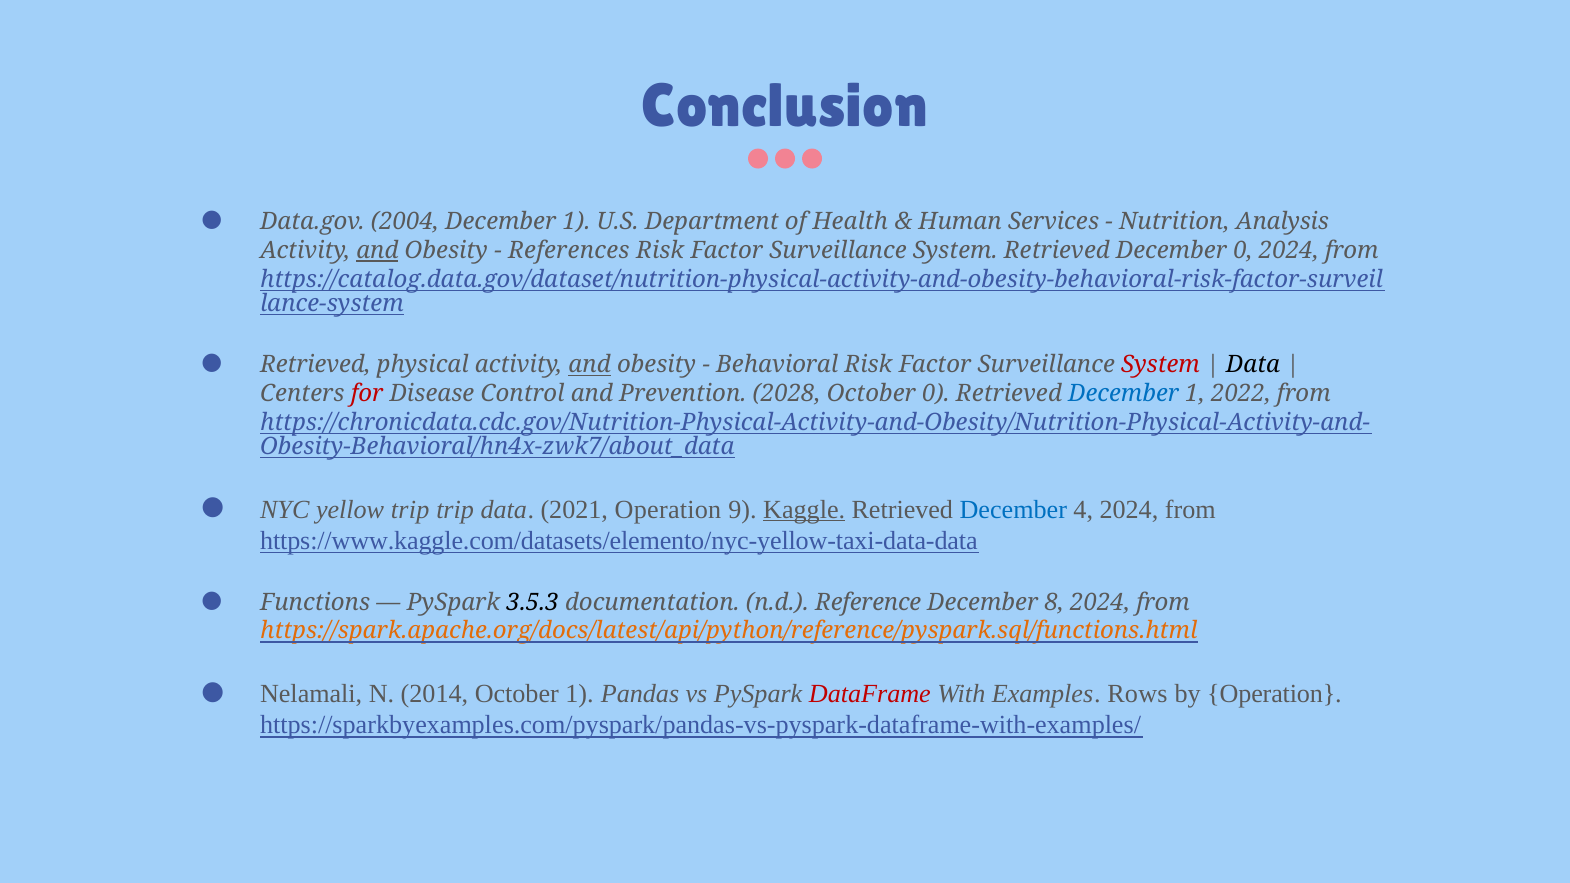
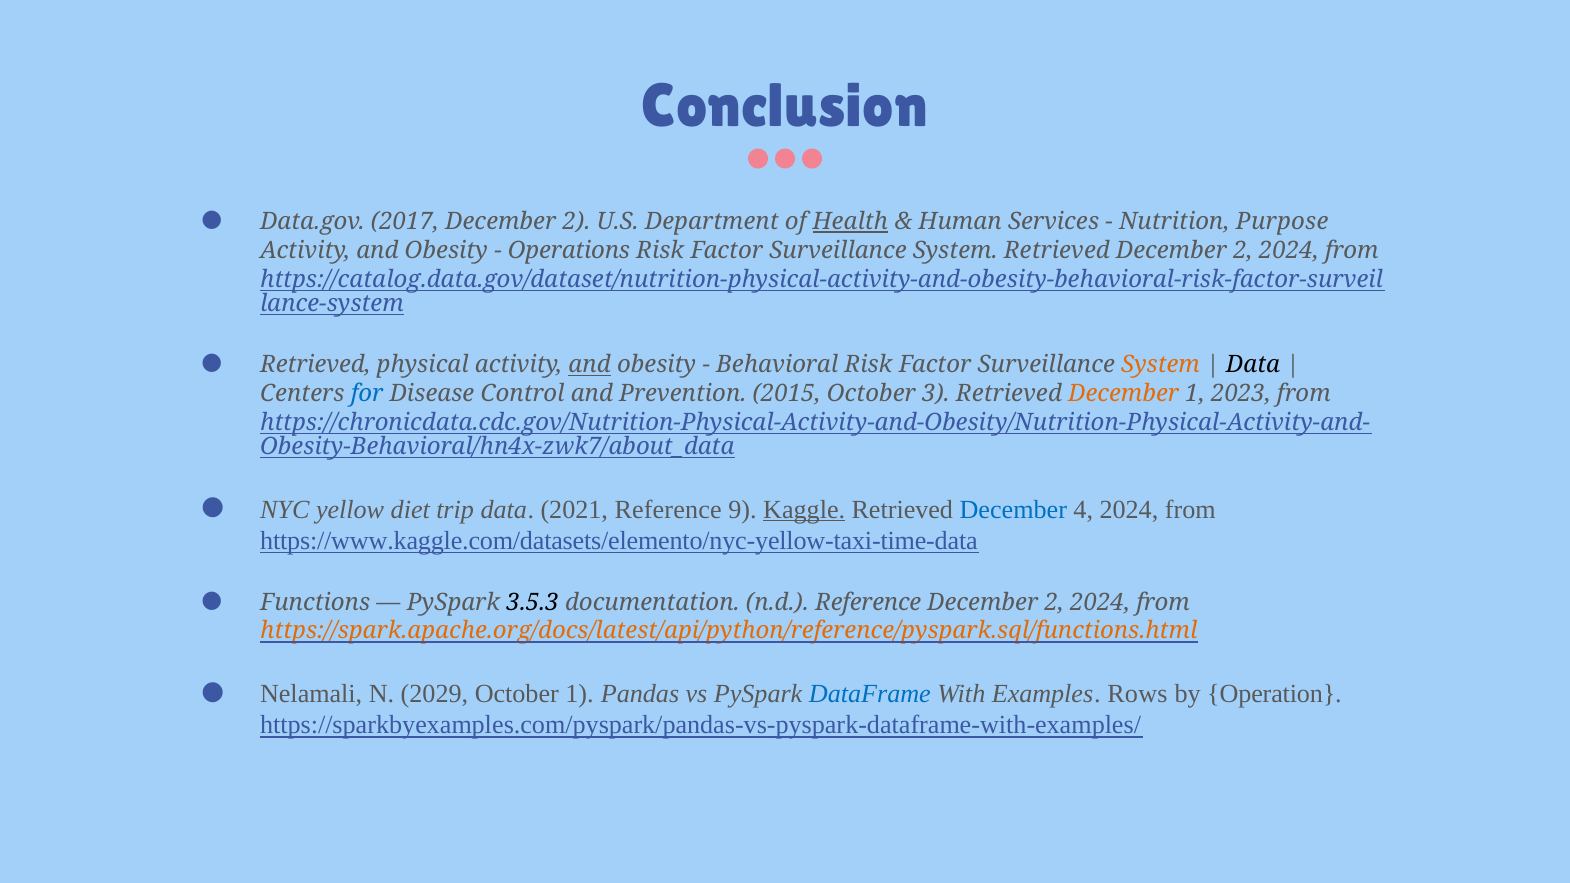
2004: 2004 -> 2017
1 at (576, 222): 1 -> 2
Health underline: none -> present
Analysis: Analysis -> Purpose
and at (377, 251) underline: present -> none
References: References -> Operations
Retrieved December 0: 0 -> 2
System at (1160, 365) colour: red -> orange
for colour: red -> blue
2028: 2028 -> 2015
October 0: 0 -> 3
December at (1124, 394) colour: blue -> orange
2022: 2022 -> 2023
yellow trip: trip -> diet
2021 Operation: Operation -> Reference
https://www.kaggle.com/datasets/elemento/nyc-yellow-taxi-data-data: https://www.kaggle.com/datasets/elemento/nyc-yellow-taxi-data-data -> https://www.kaggle.com/datasets/elemento/nyc-yellow-taxi-time-data
8 at (1054, 602): 8 -> 2
2014: 2014 -> 2029
DataFrame colour: red -> blue
